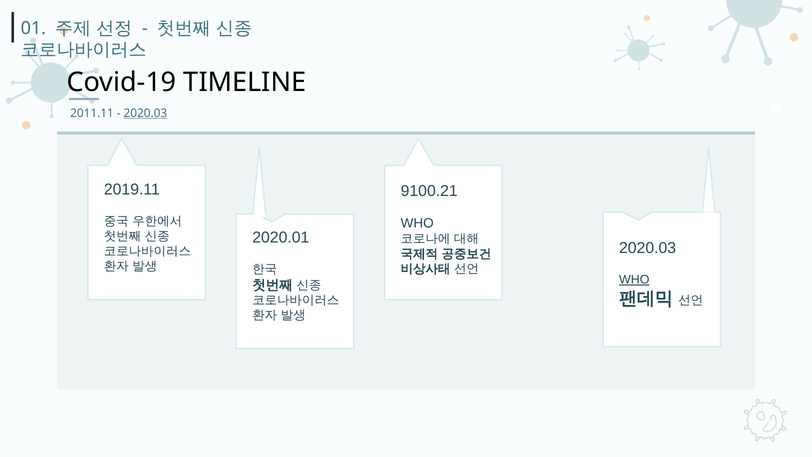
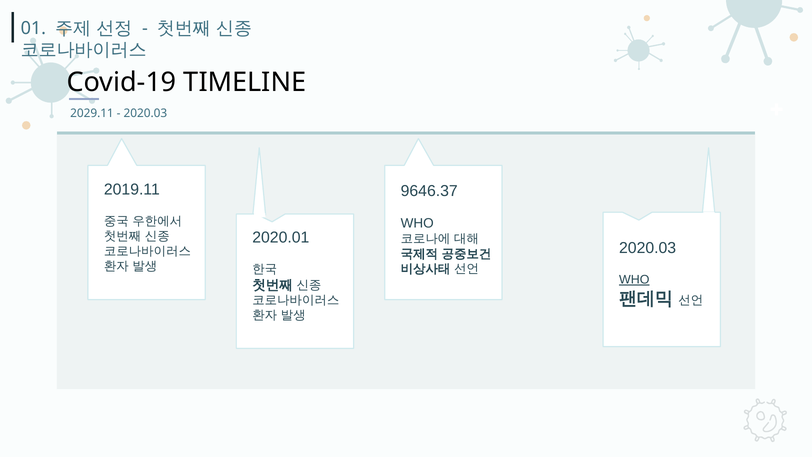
2011.11: 2011.11 -> 2029.11
2020.03 at (145, 113) underline: present -> none
9100.21: 9100.21 -> 9646.37
